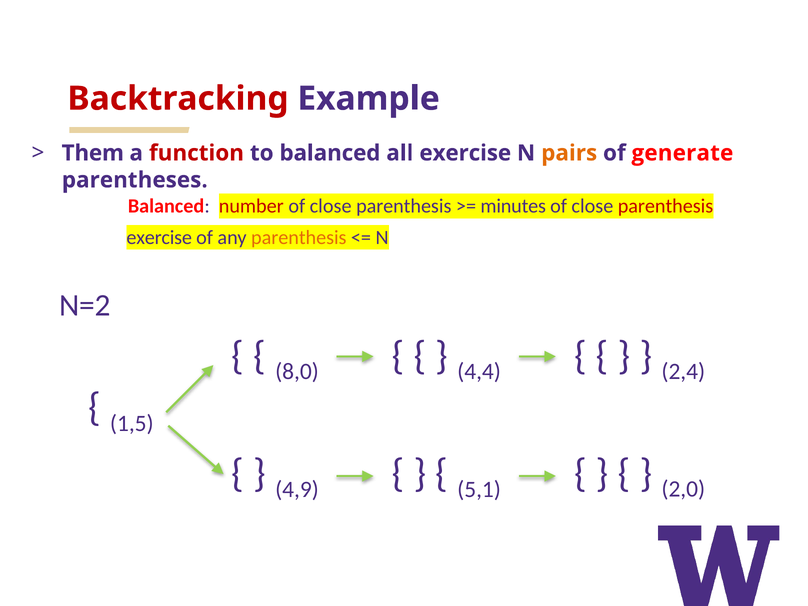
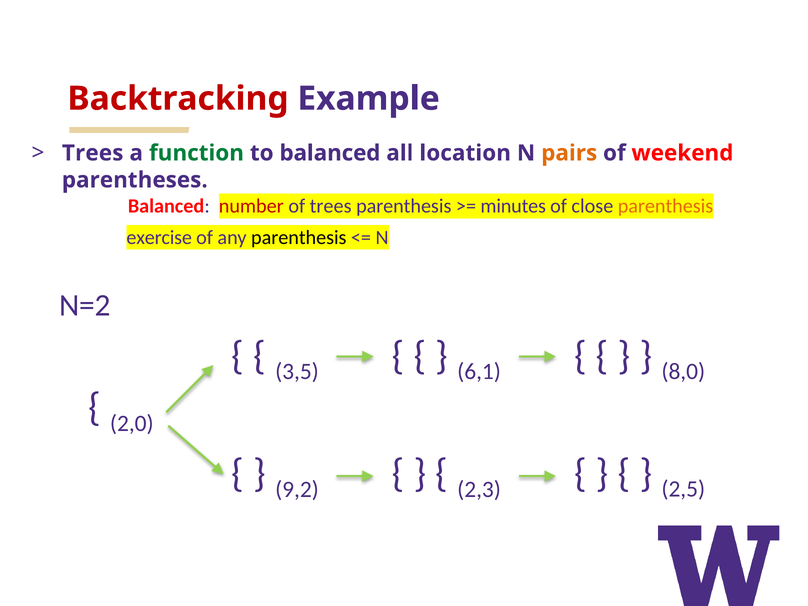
Them at (93, 153): Them -> Trees
function colour: red -> green
all exercise: exercise -> location
generate: generate -> weekend
close at (331, 206): close -> trees
parenthesis at (665, 206) colour: red -> orange
parenthesis at (299, 237) colour: orange -> black
8,0: 8,0 -> 3,5
4,4: 4,4 -> 6,1
2,4: 2,4 -> 8,0
1,5: 1,5 -> 2,0
4,9: 4,9 -> 9,2
5,1: 5,1 -> 2,3
2,0: 2,0 -> 2,5
